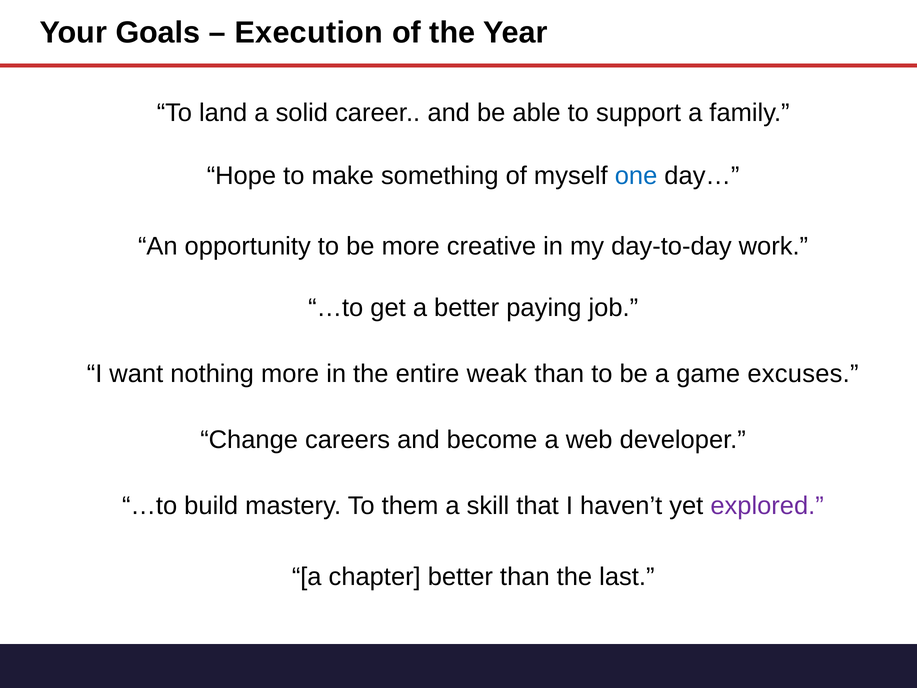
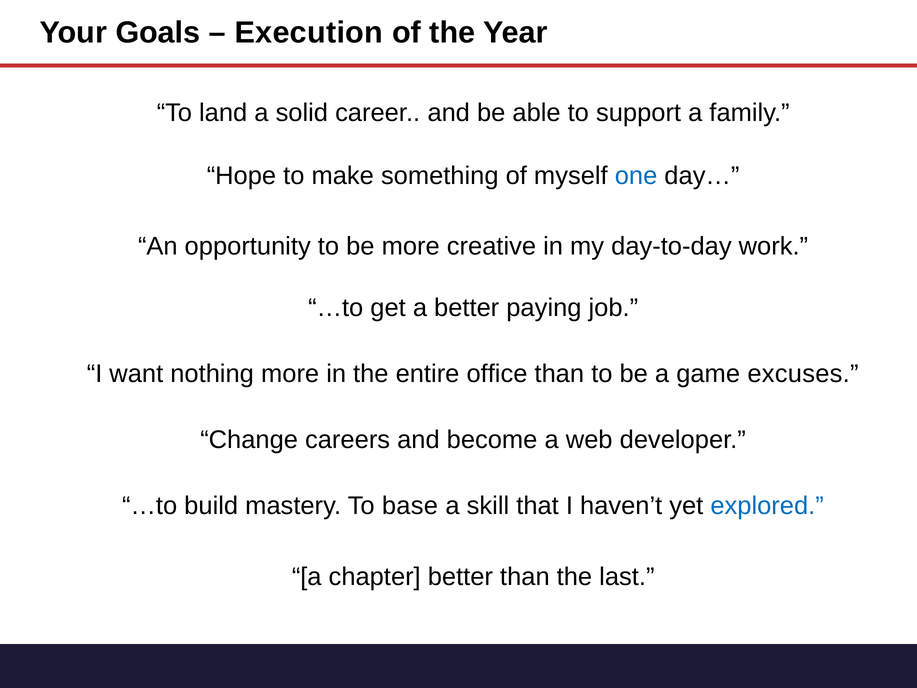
weak: weak -> office
them: them -> base
explored colour: purple -> blue
